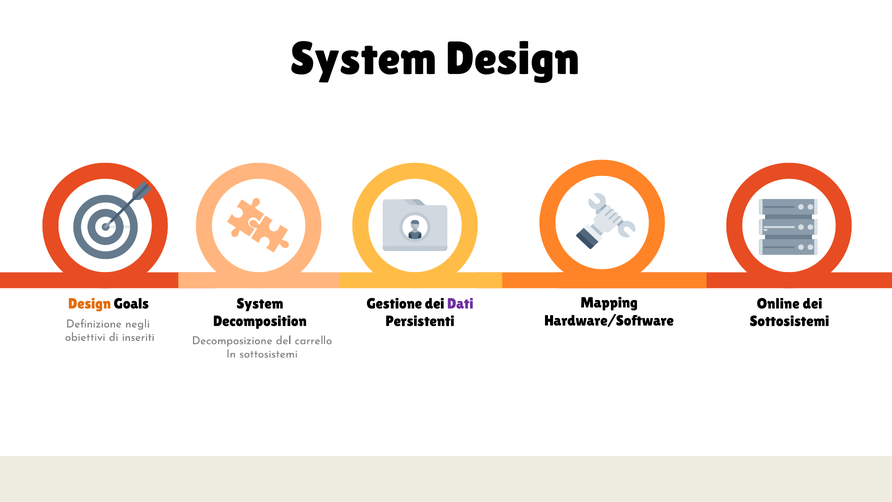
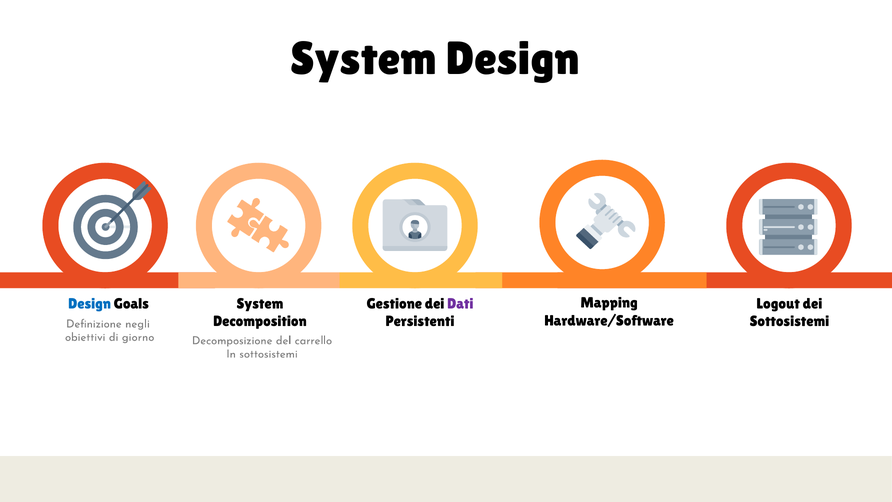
Design at (90, 303) colour: orange -> blue
Online: Online -> Logout
inseriti: inseriti -> giorno
